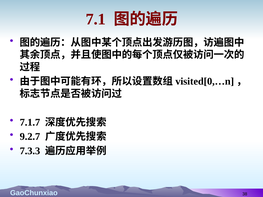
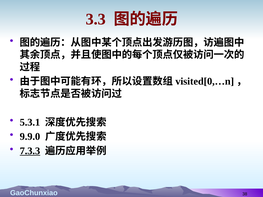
7.1: 7.1 -> 3.3
7.1.7: 7.1.7 -> 5.3.1
9.2.7: 9.2.7 -> 9.9.0
7.3.3 underline: none -> present
